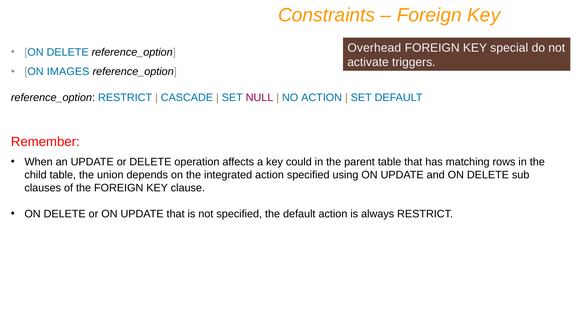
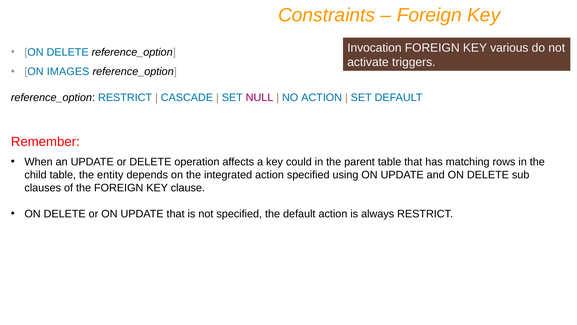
Overhead: Overhead -> Invocation
special: special -> various
union: union -> entity
